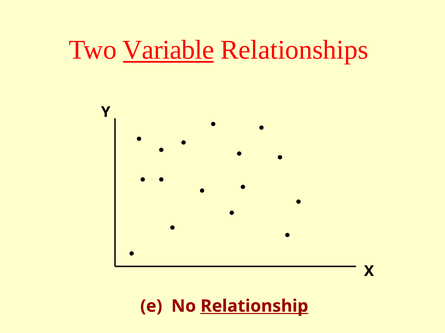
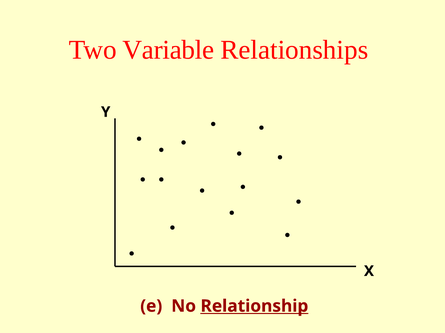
Variable underline: present -> none
